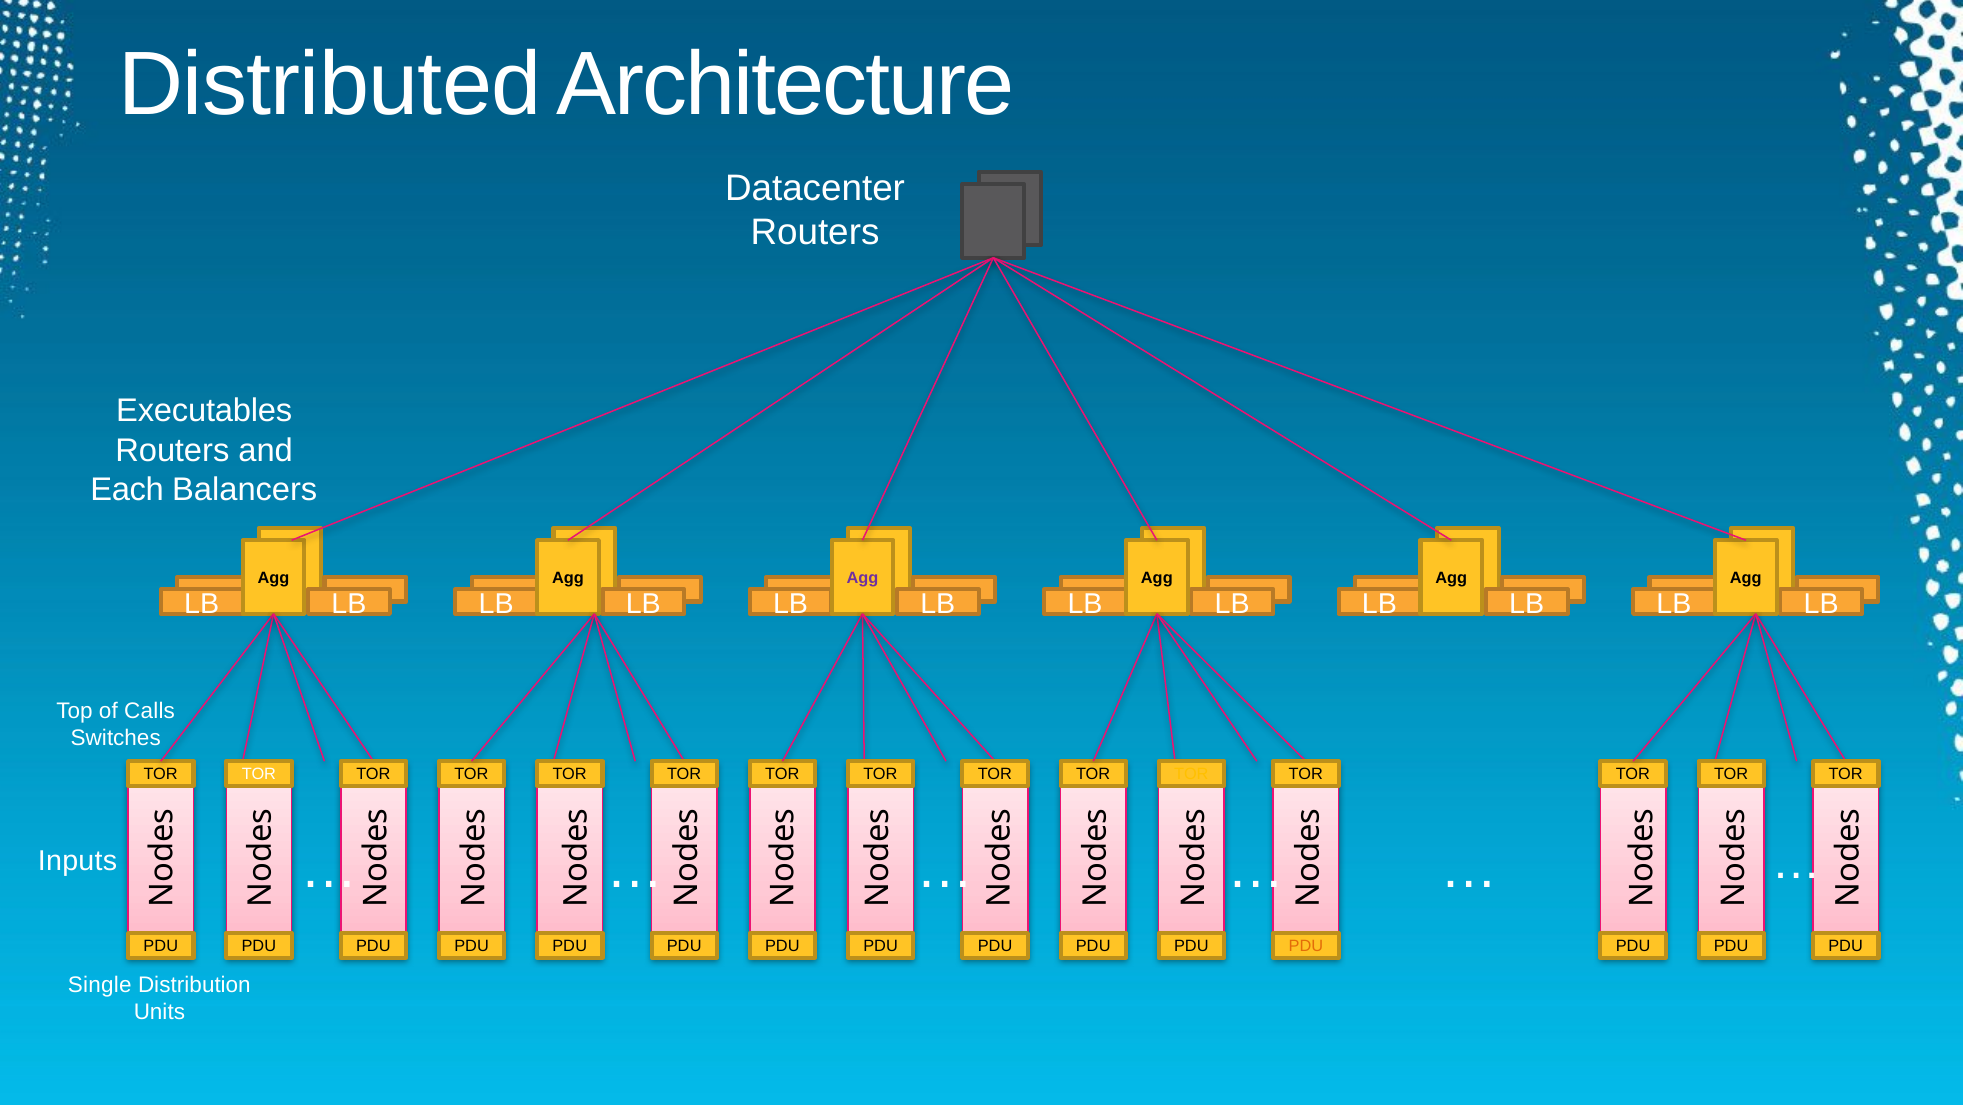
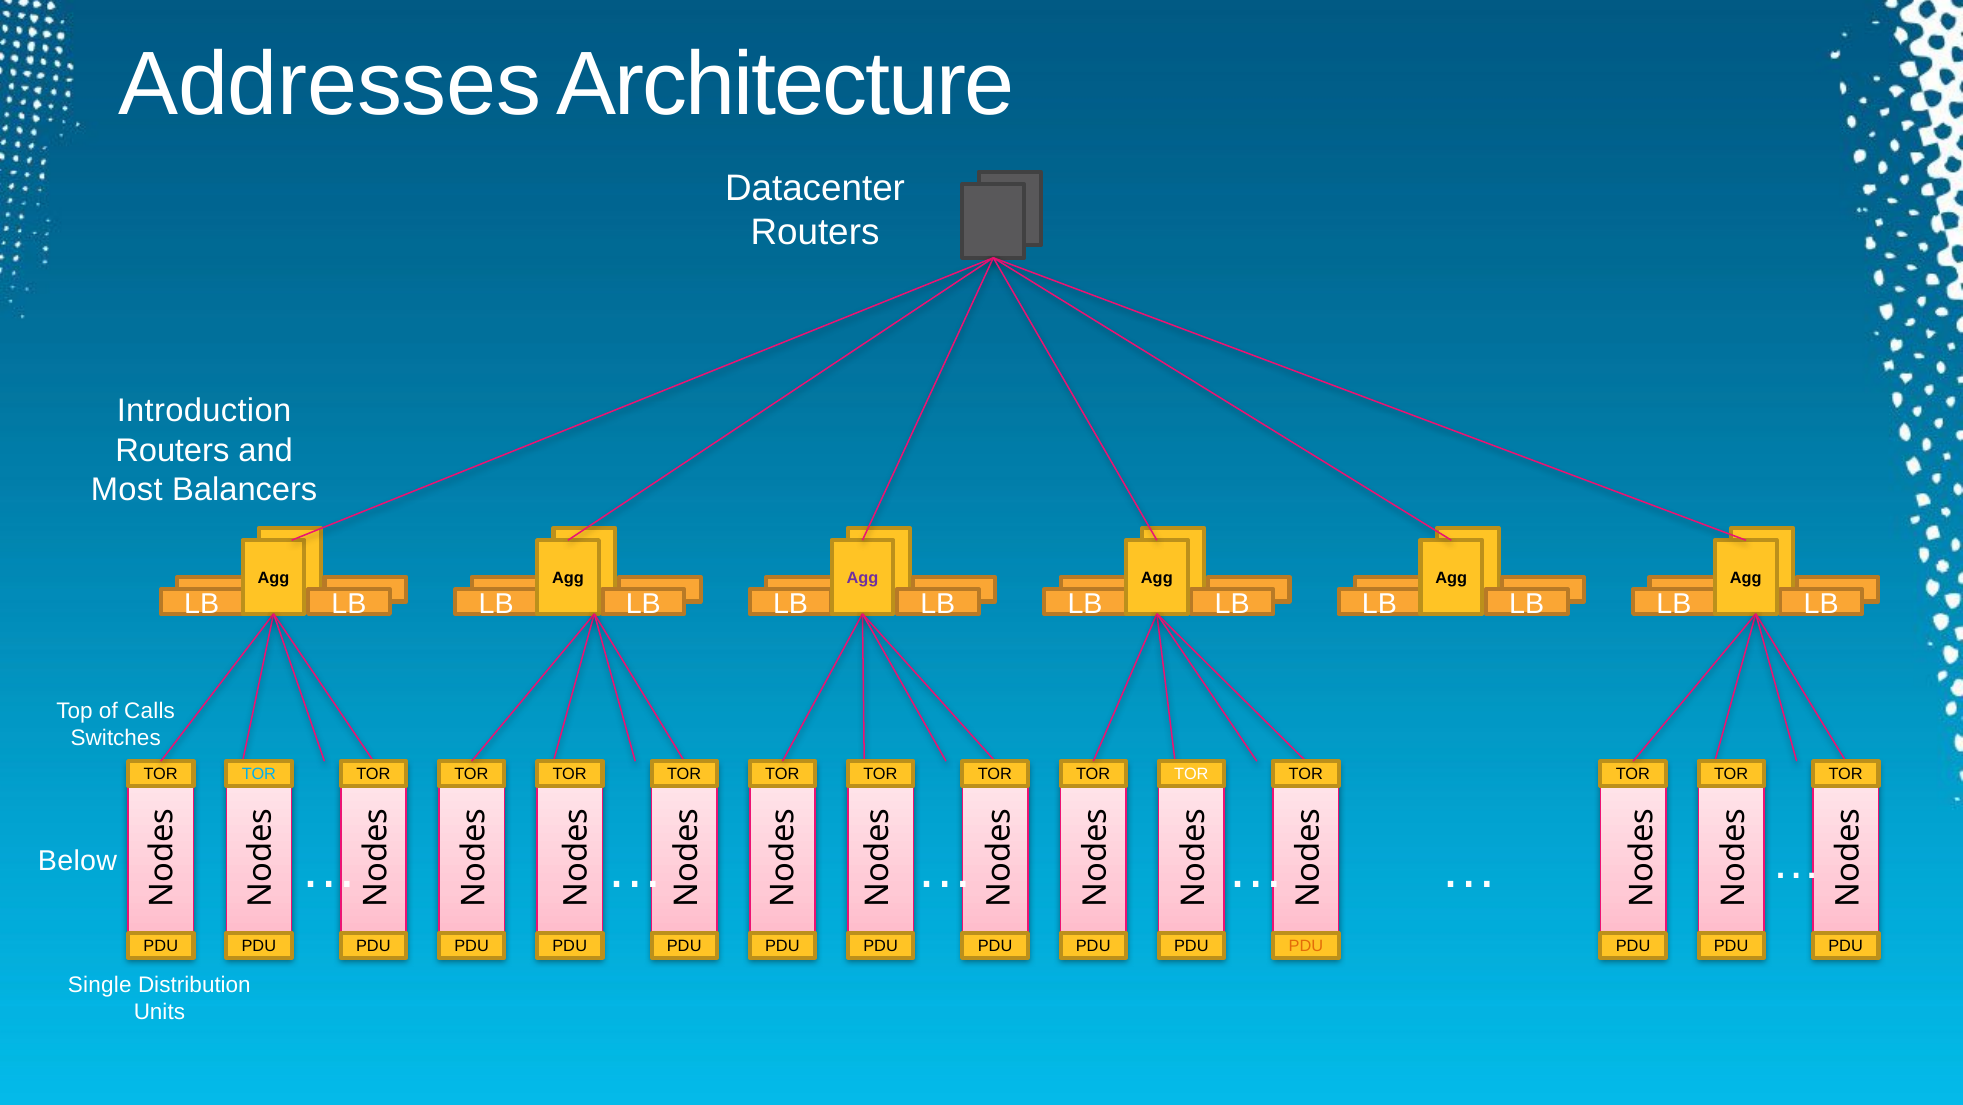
Distributed: Distributed -> Addresses
Executables: Executables -> Introduction
Each: Each -> Most
TOR at (259, 774) colour: white -> light blue
TOR at (1191, 774) colour: yellow -> white
Inputs: Inputs -> Below
